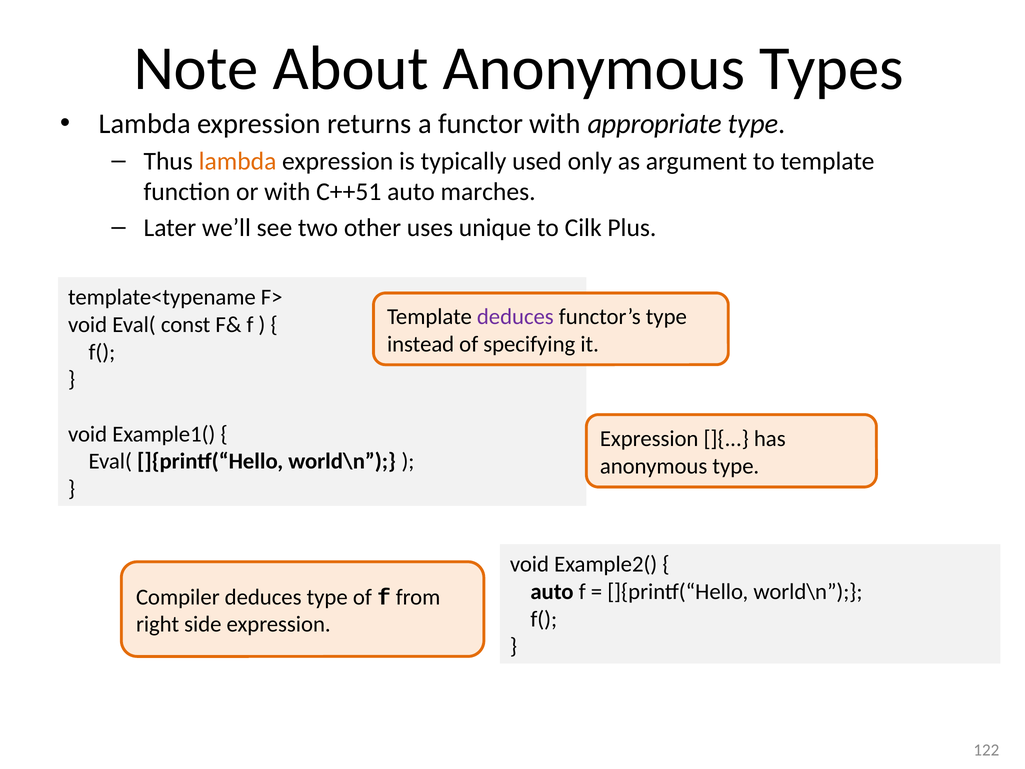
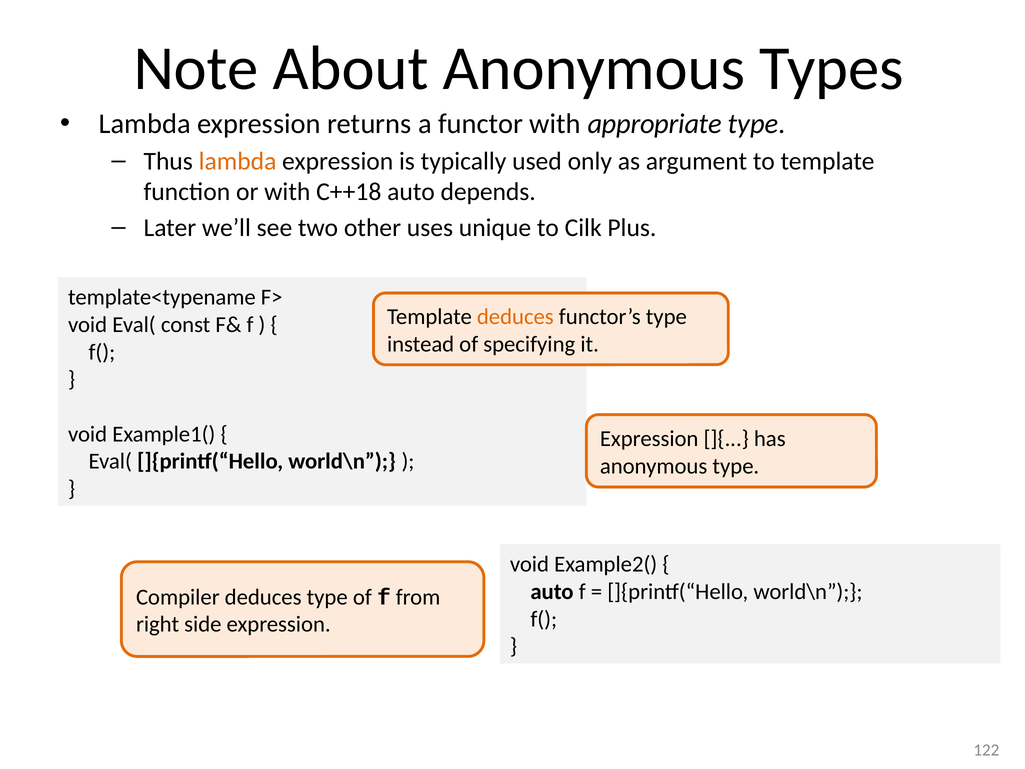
C++51: C++51 -> C++18
marches: marches -> depends
deduces at (515, 317) colour: purple -> orange
